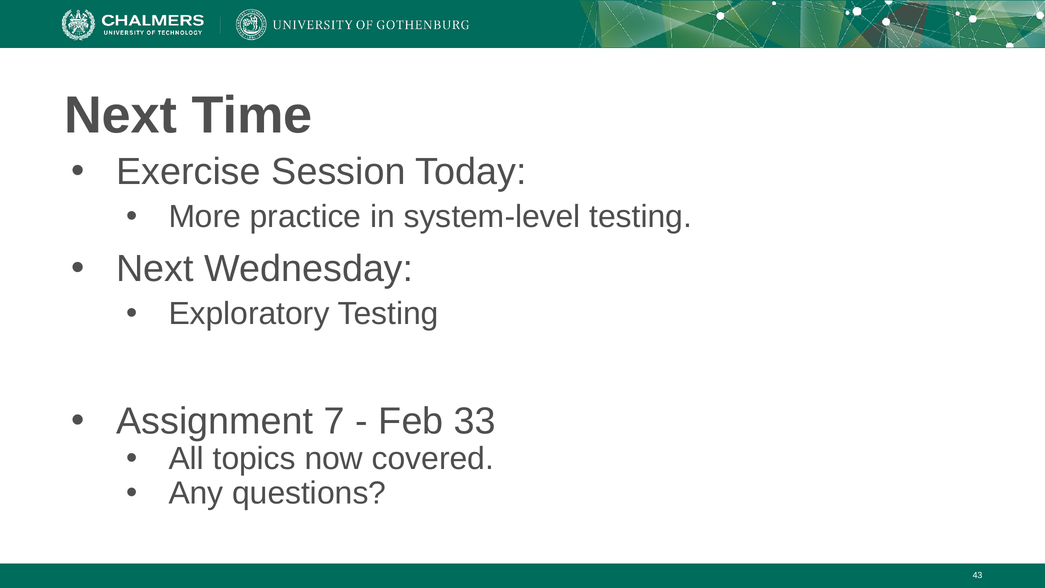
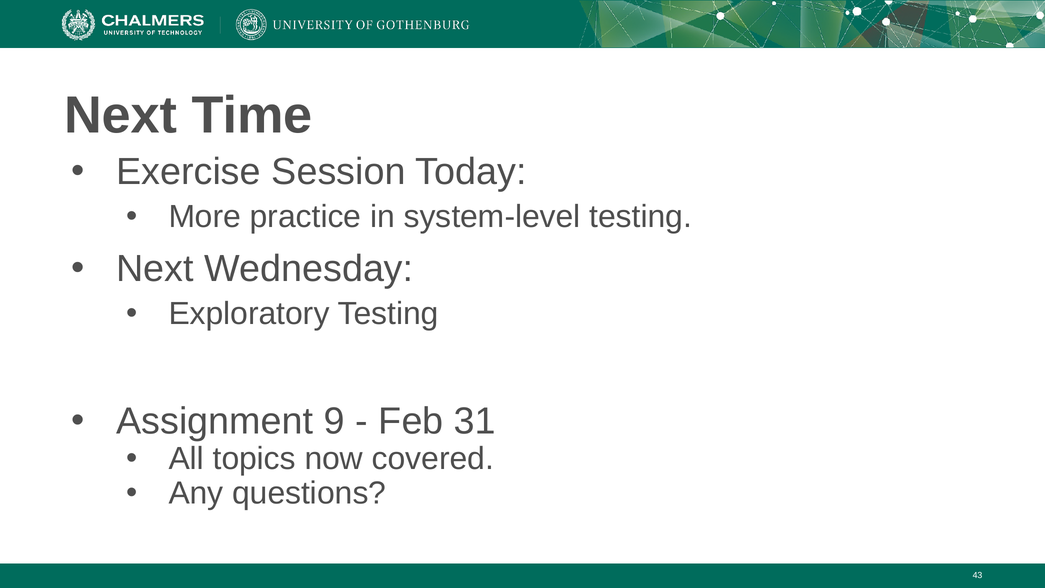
7: 7 -> 9
33: 33 -> 31
